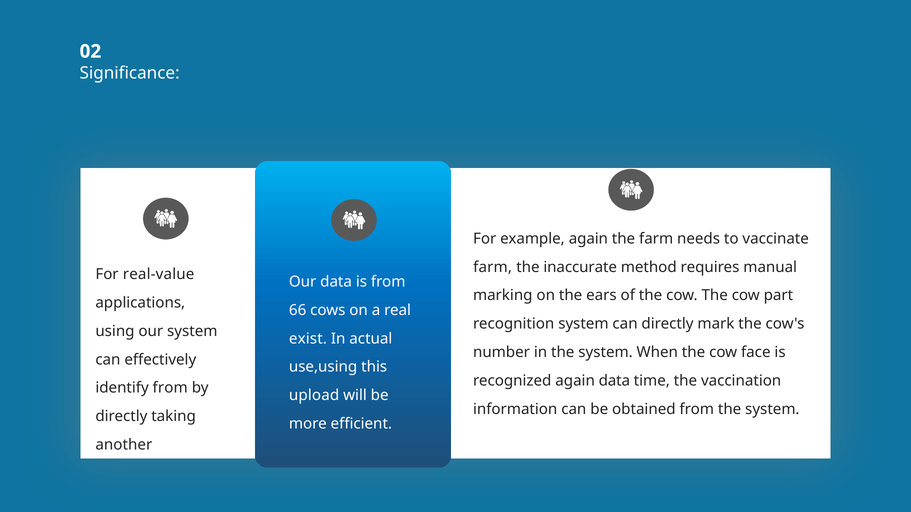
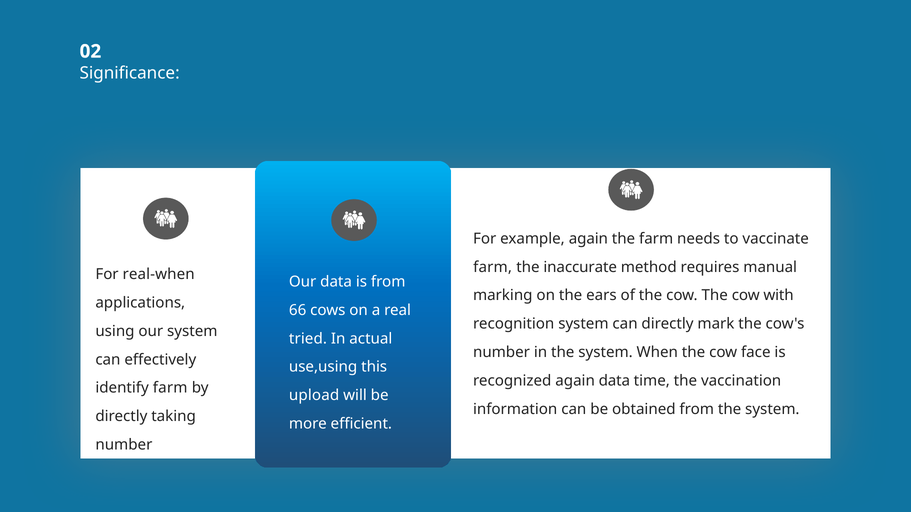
real-value: real-value -> real-when
part: part -> with
exist: exist -> tried
identify from: from -> farm
another at (124, 445): another -> number
